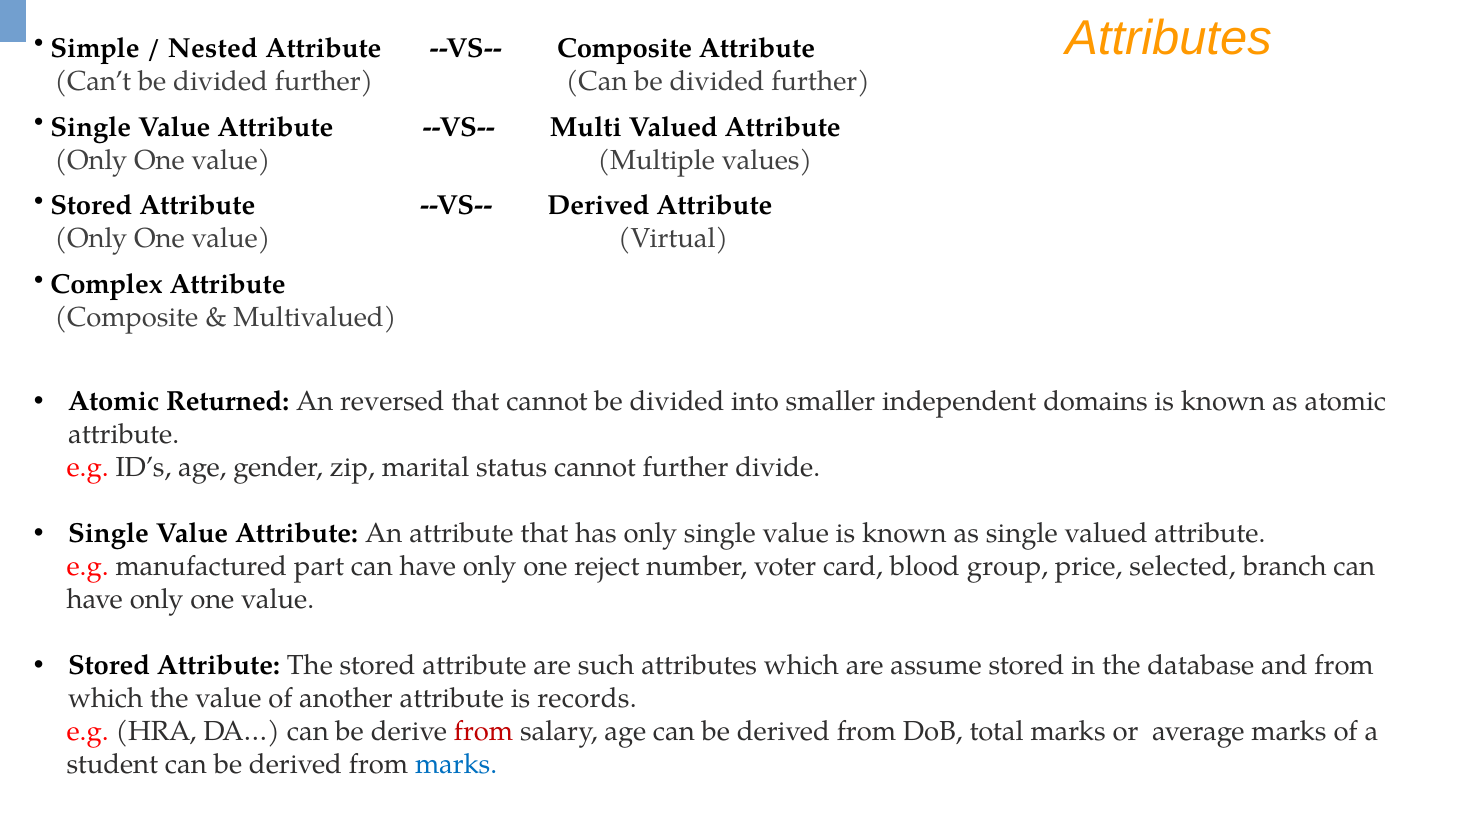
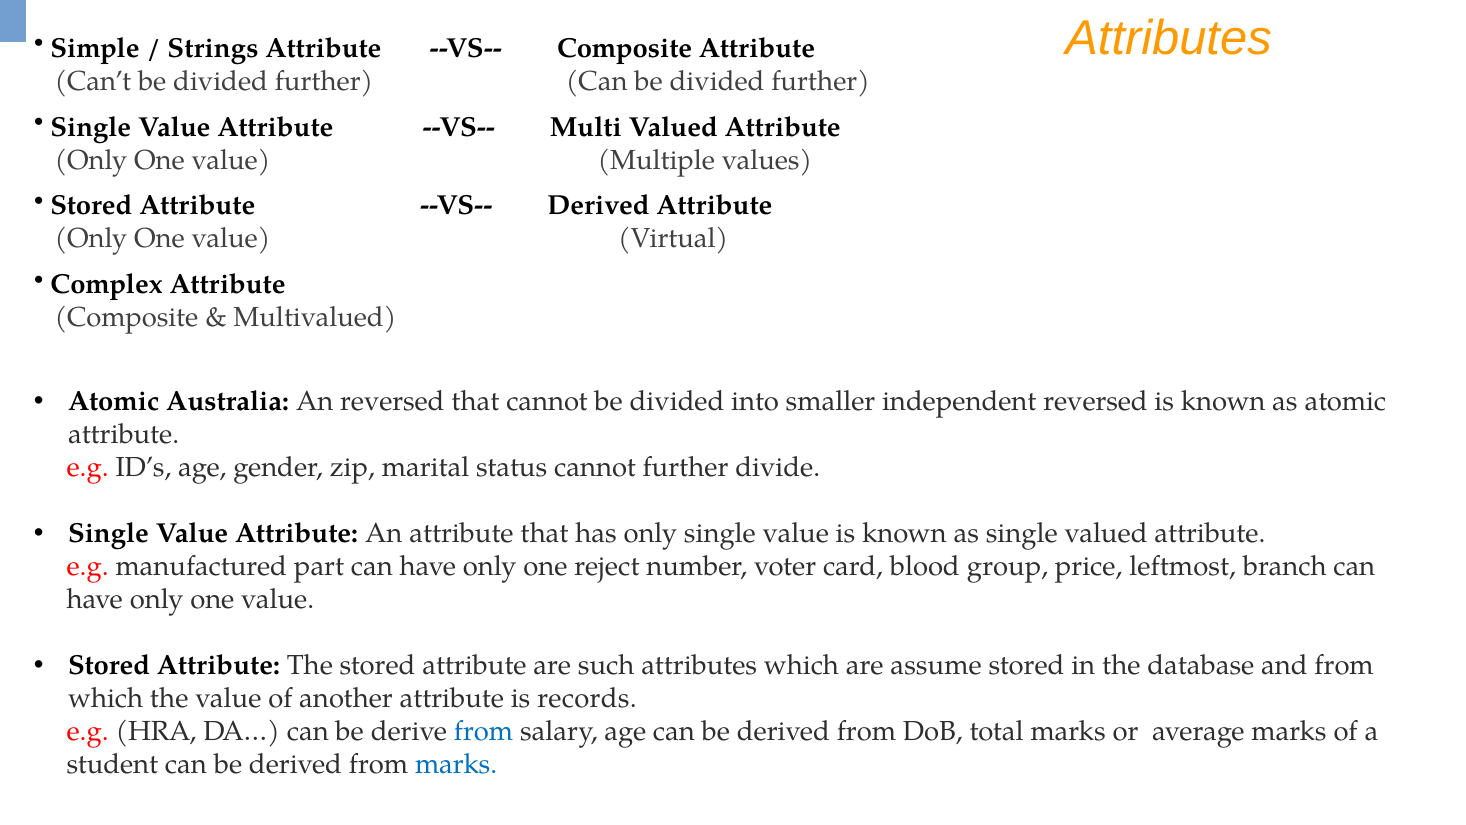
Nested: Nested -> Strings
Returned: Returned -> Australia
independent domains: domains -> reversed
selected: selected -> leftmost
from at (484, 731) colour: red -> blue
